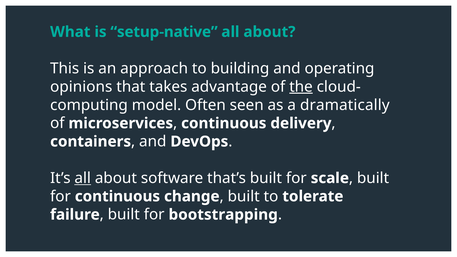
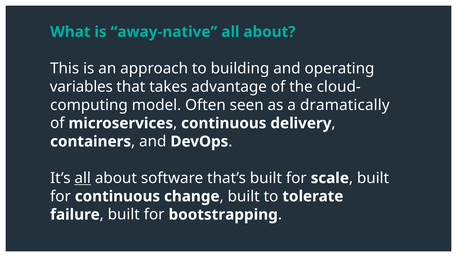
setup-native: setup-native -> away-native
opinions: opinions -> variables
the underline: present -> none
